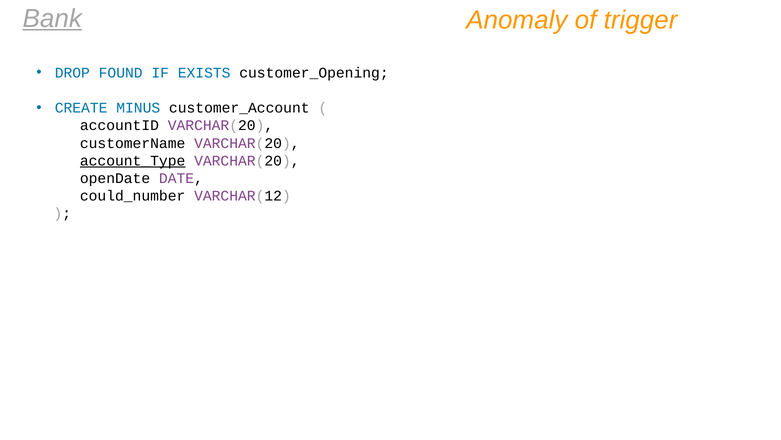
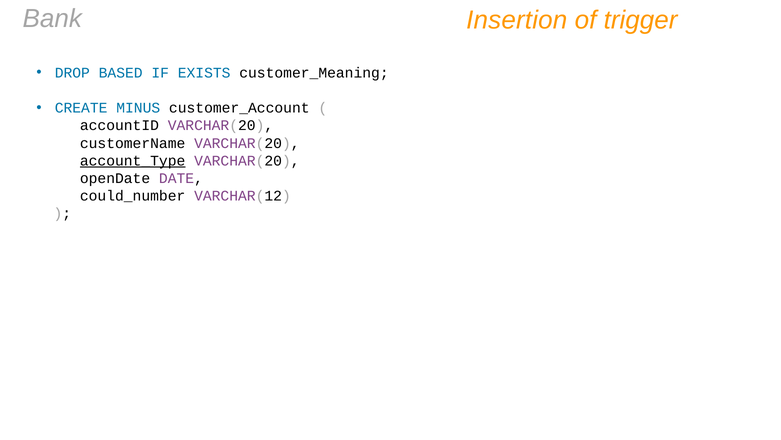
Bank underline: present -> none
Anomaly: Anomaly -> Insertion
FOUND: FOUND -> BASED
customer_Opening: customer_Opening -> customer_Meaning
